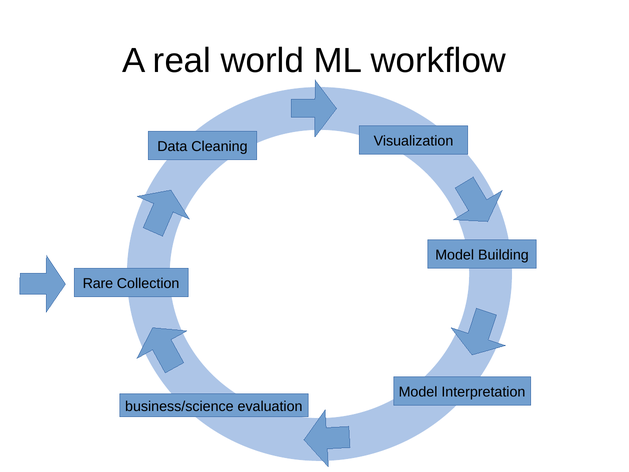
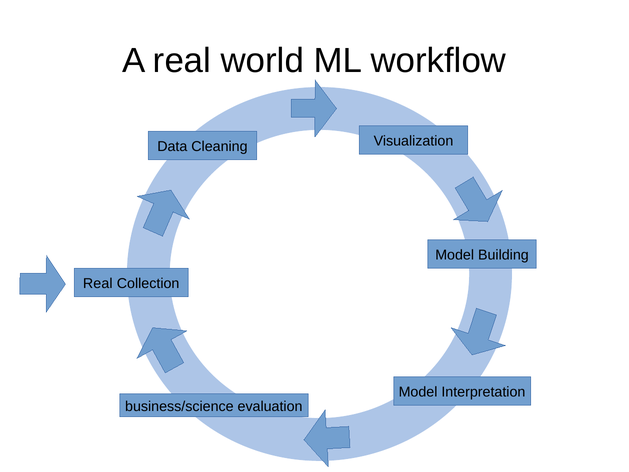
Rare at (98, 283): Rare -> Real
